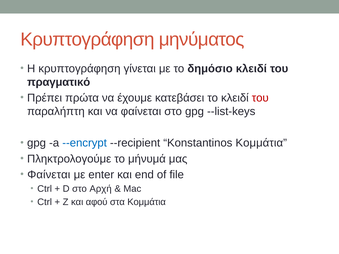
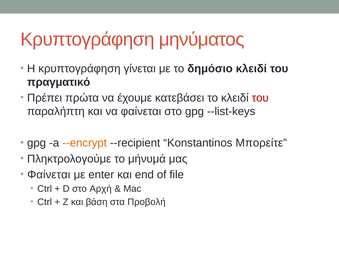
--encrypt colour: blue -> orange
Konstantinos Κομμάτια: Κομμάτια -> Μπορείτε
αφού: αφού -> βάση
στα Κομμάτια: Κομμάτια -> Προβολή
